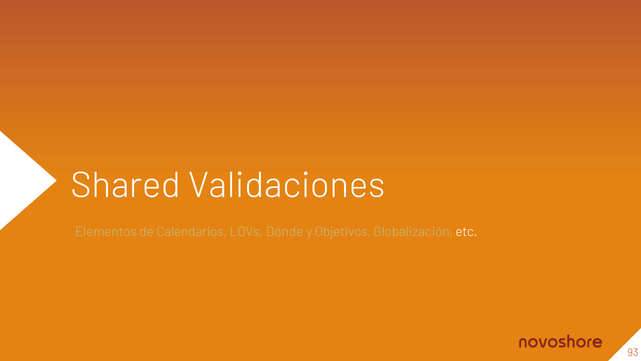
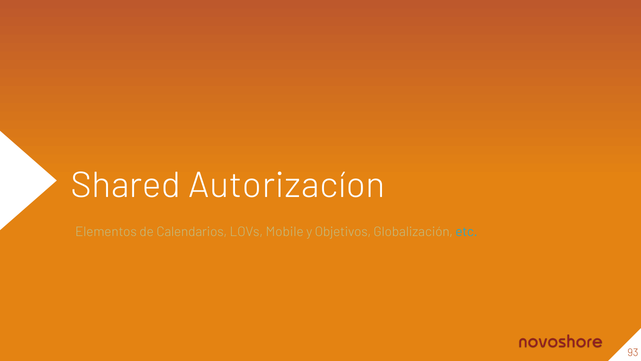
Validaciones: Validaciones -> Autorizacíon
Dónde: Dónde -> Mobile
etc colour: white -> light blue
